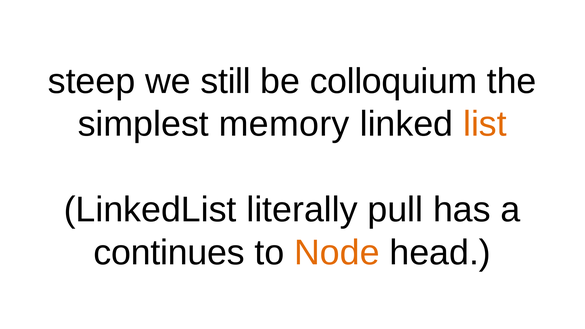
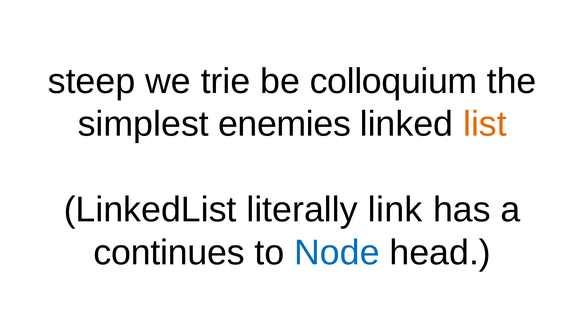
still: still -> trie
memory: memory -> enemies
pull: pull -> link
Node colour: orange -> blue
